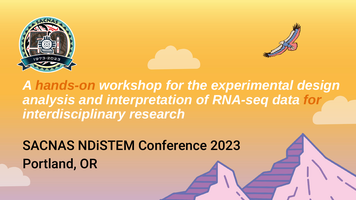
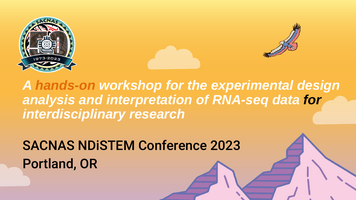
for at (312, 100) colour: orange -> black
